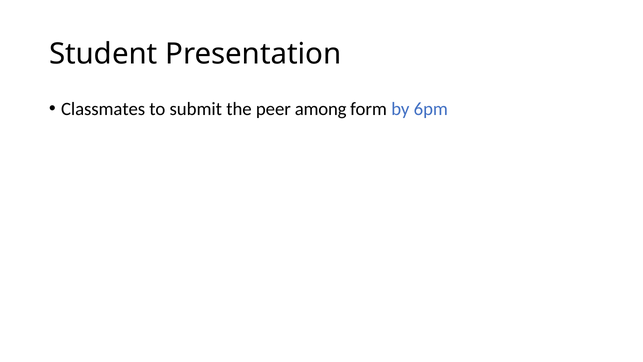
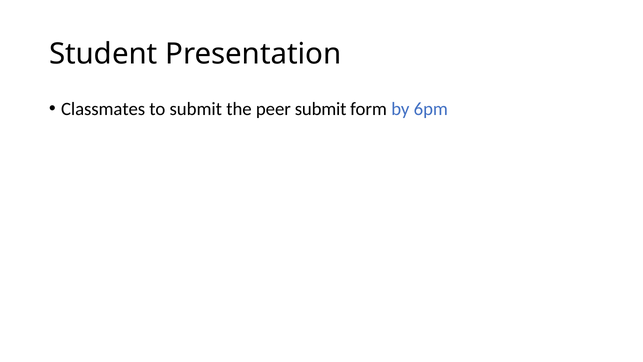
peer among: among -> submit
